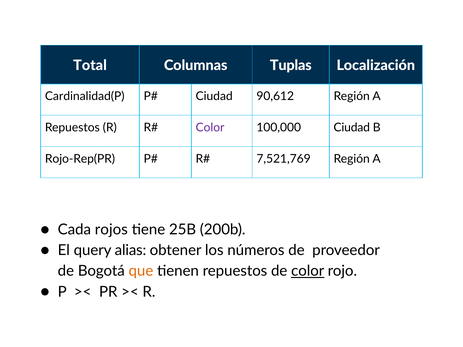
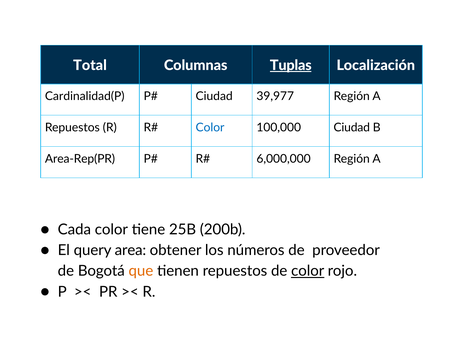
Tuplas underline: none -> present
90,612: 90,612 -> 39,977
Color at (210, 128) colour: purple -> blue
Rojo-Rep(PR: Rojo-Rep(PR -> Area-Rep(PR
7,521,769: 7,521,769 -> 6,000,000
Cada rojos: rojos -> color
alias: alias -> area
